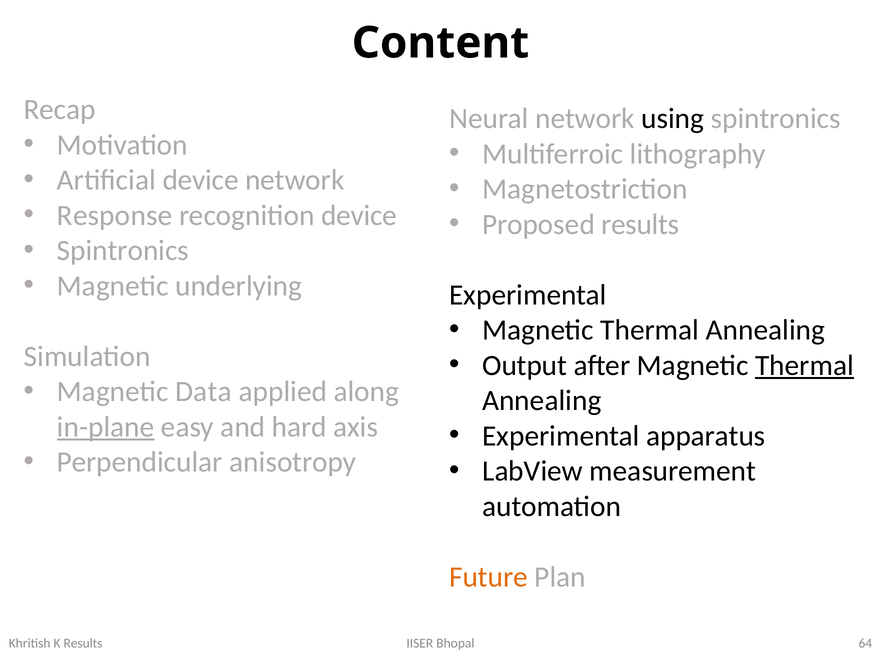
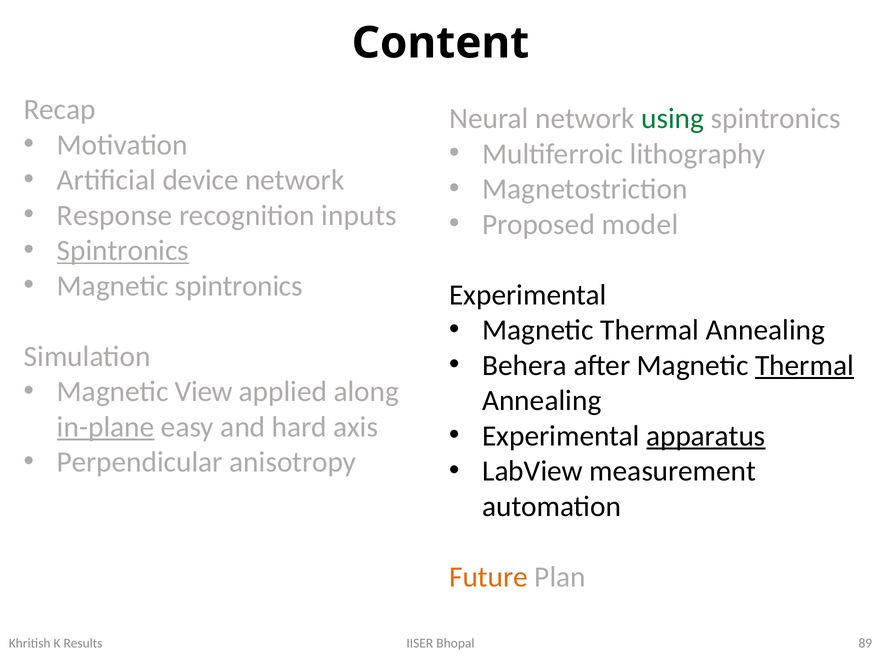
using colour: black -> green
recognition device: device -> inputs
Proposed results: results -> model
Spintronics at (123, 251) underline: none -> present
Magnetic underlying: underlying -> spintronics
Output: Output -> Behera
Data: Data -> View
apparatus underline: none -> present
64: 64 -> 89
